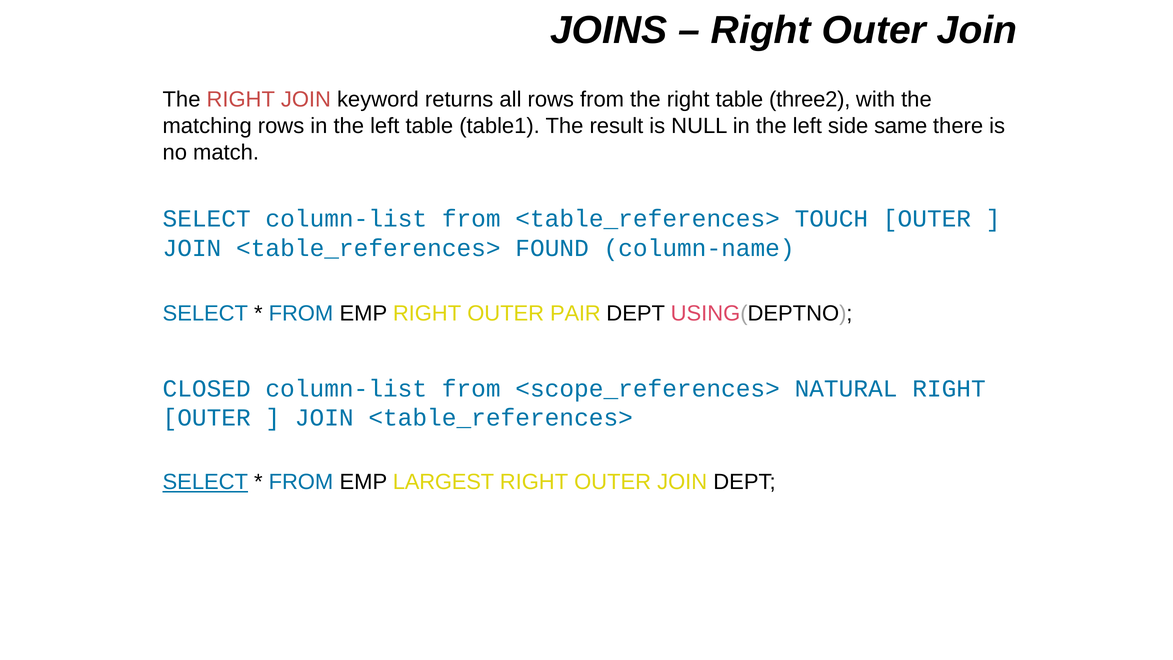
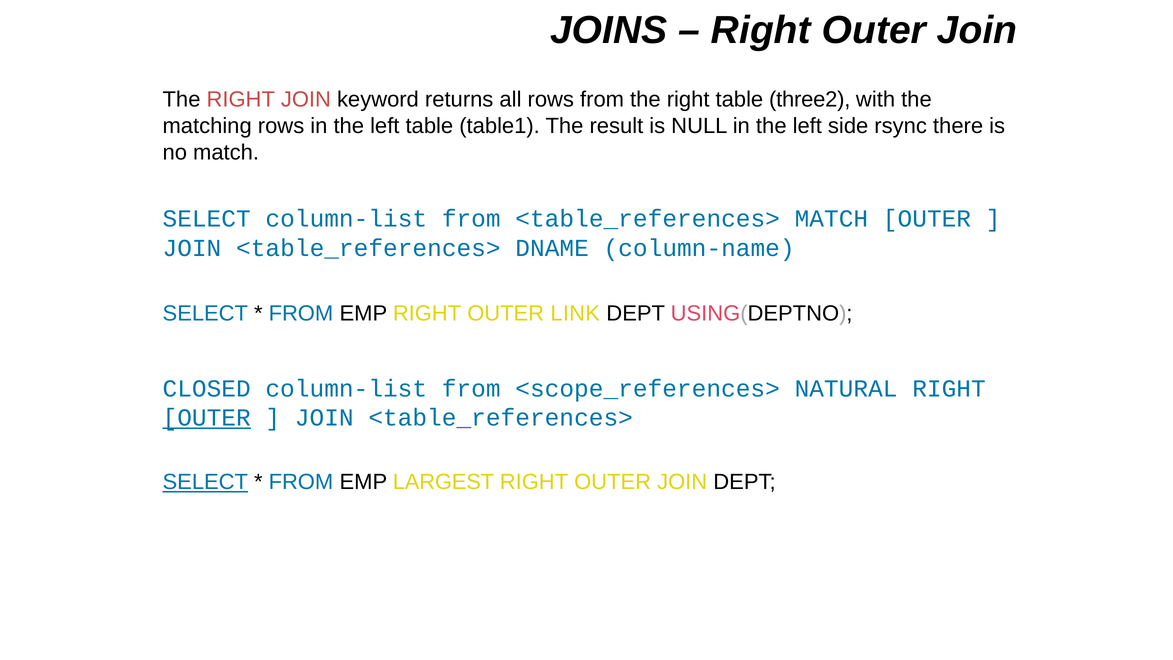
same: same -> rsync
<table_references> TOUCH: TOUCH -> MATCH
FOUND: FOUND -> DNAME
PAIR: PAIR -> LINK
OUTER at (207, 418) underline: none -> present
